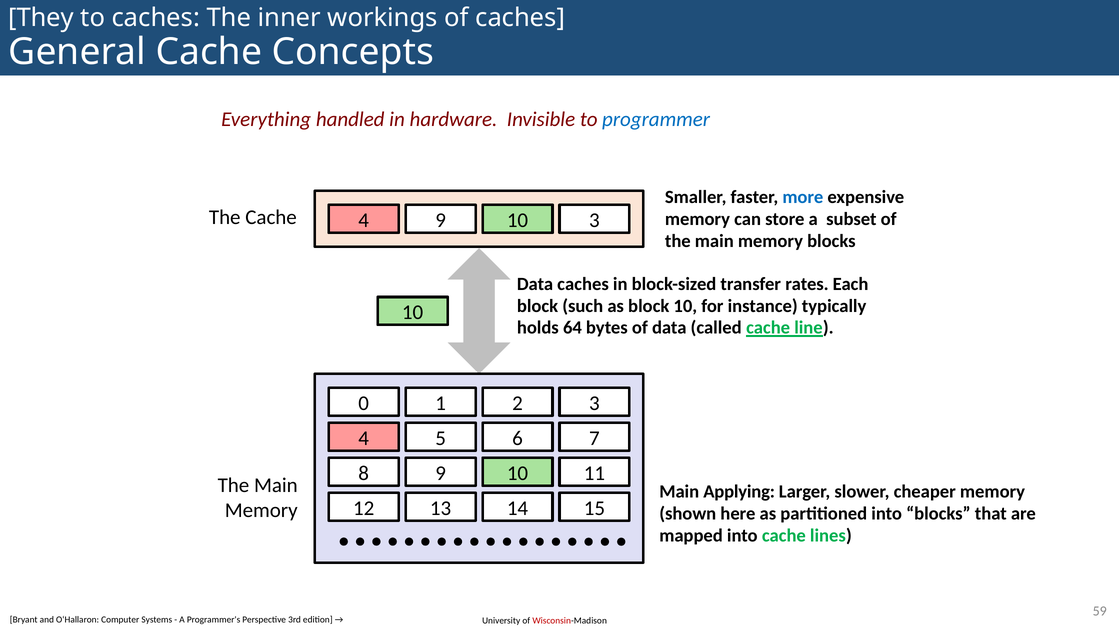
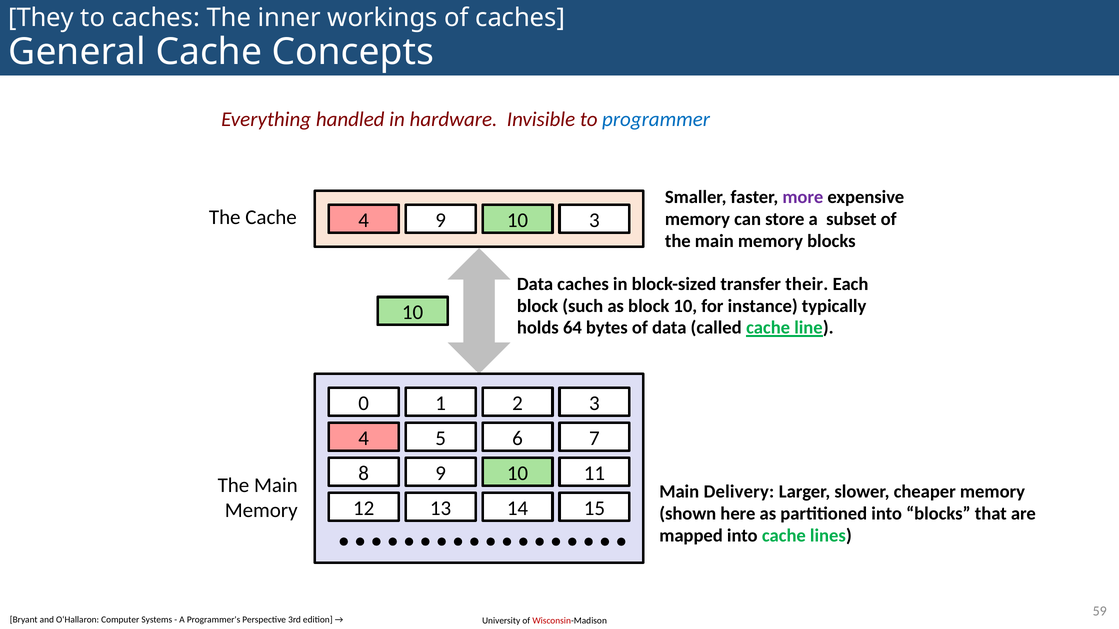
more colour: blue -> purple
rates: rates -> their
Applying: Applying -> Delivery
